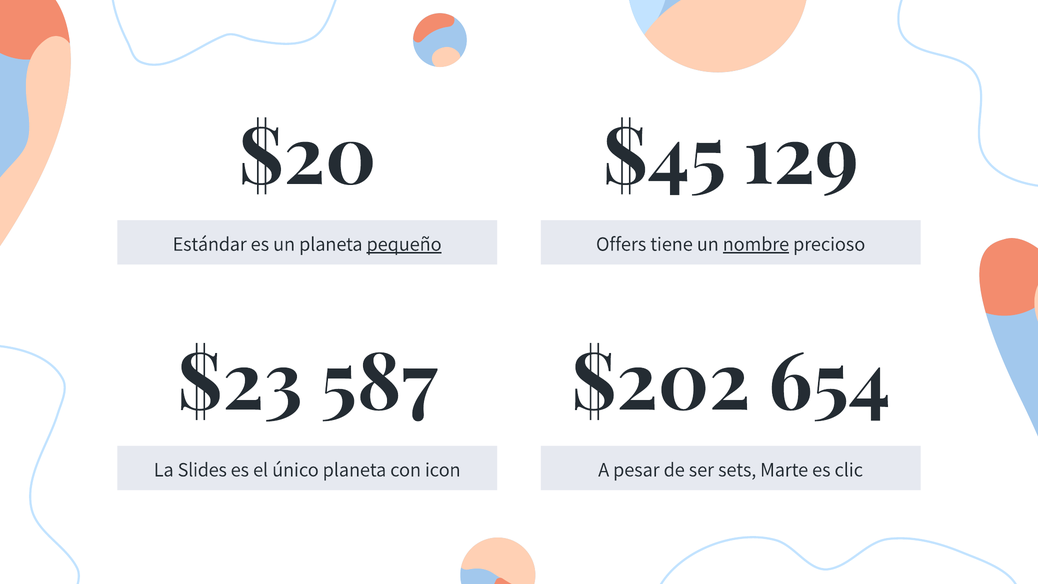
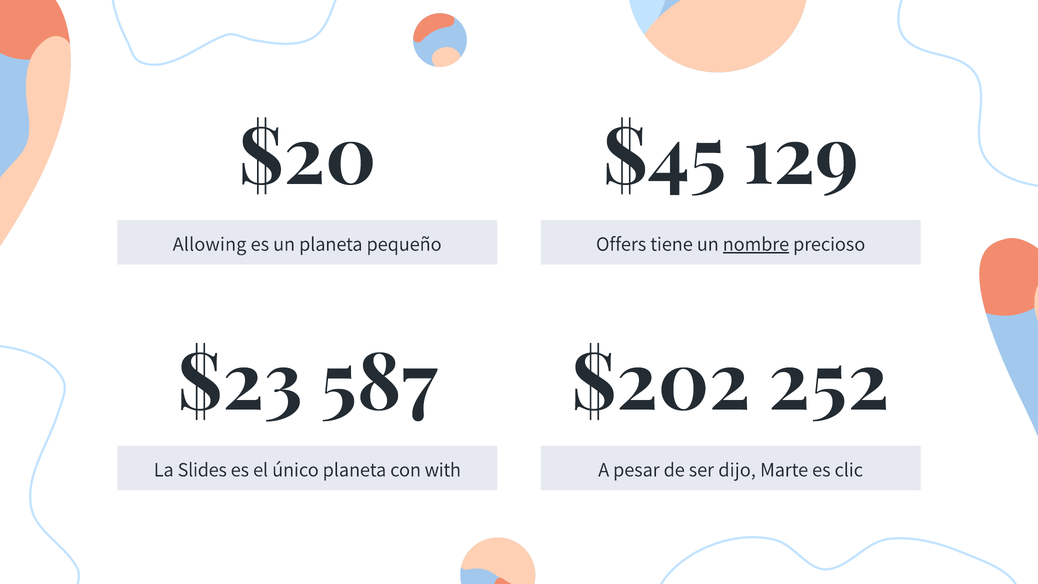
Estándar: Estándar -> Allowing
pequeño underline: present -> none
654: 654 -> 252
icon: icon -> with
sets: sets -> dijo
